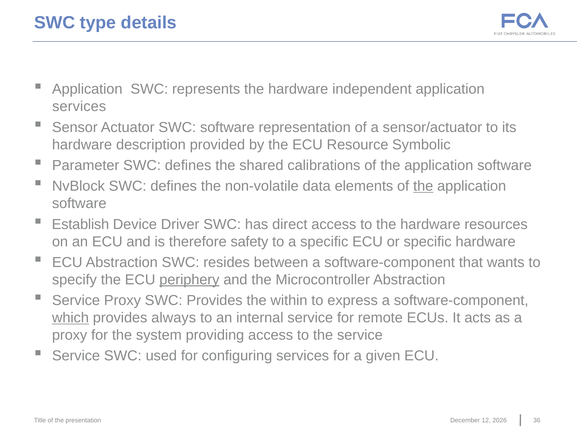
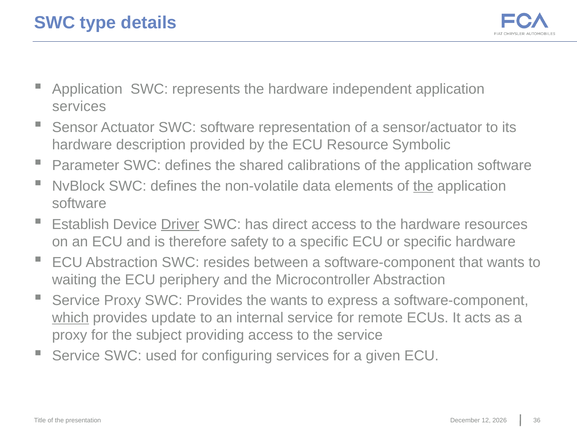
Driver underline: none -> present
specify: specify -> waiting
periphery underline: present -> none
the within: within -> wants
always: always -> update
system: system -> subject
